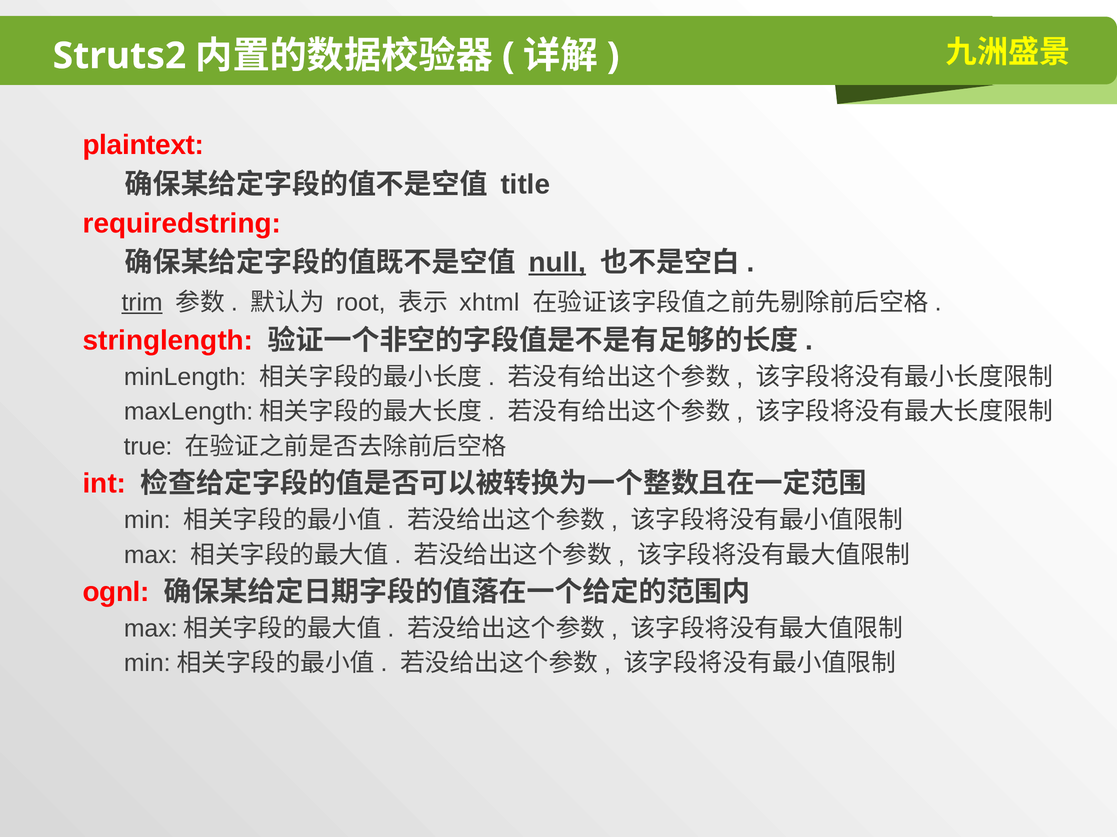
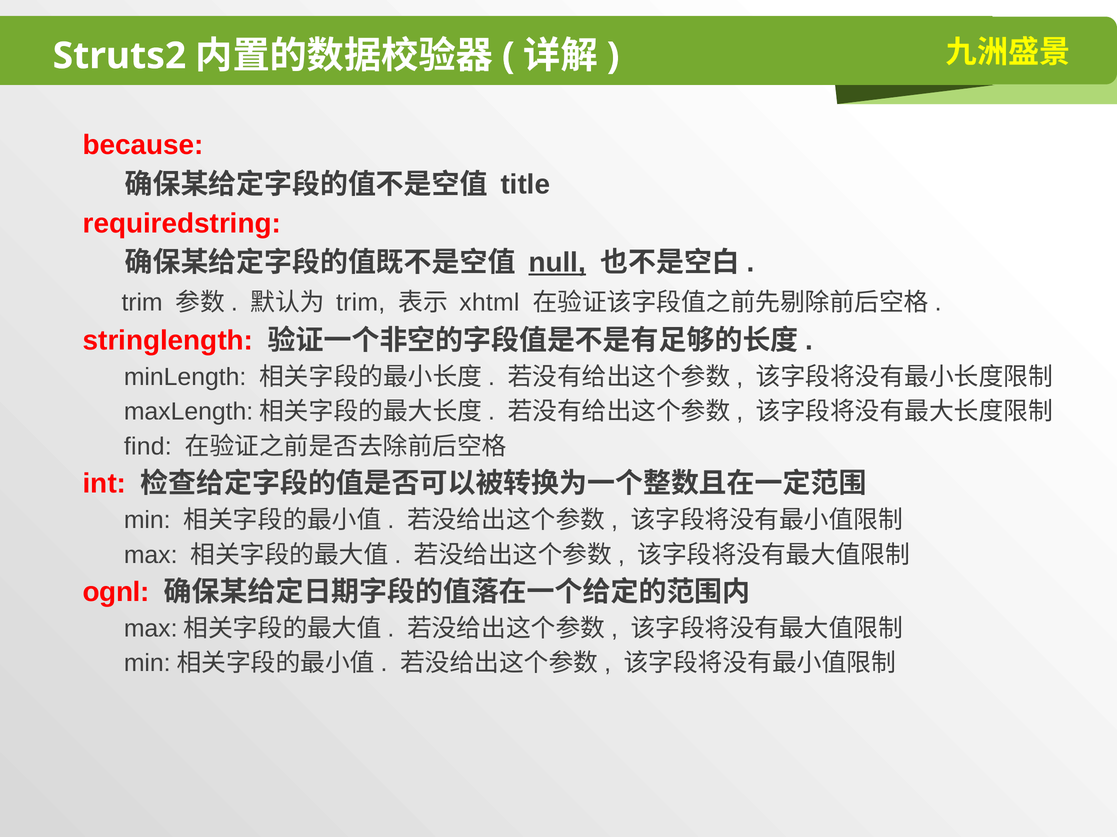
plaintext: plaintext -> because
trim at (142, 303) underline: present -> none
root at (361, 303): root -> trim
true: true -> find
